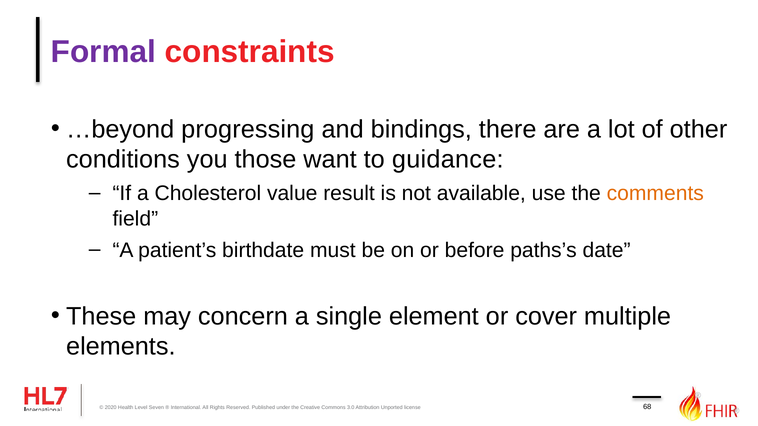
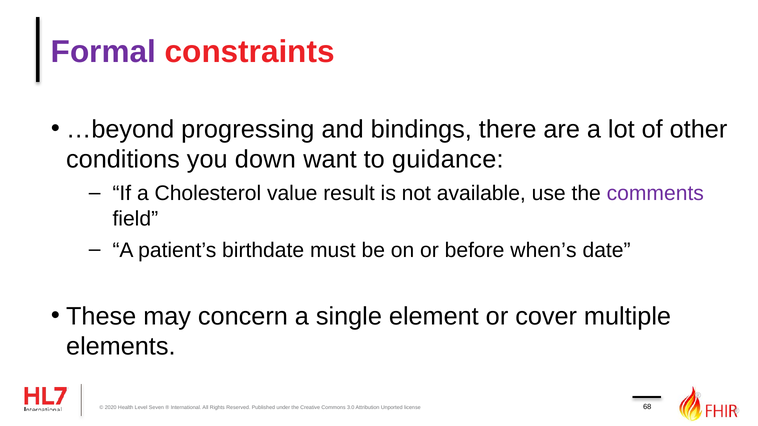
those: those -> down
comments colour: orange -> purple
paths’s: paths’s -> when’s
